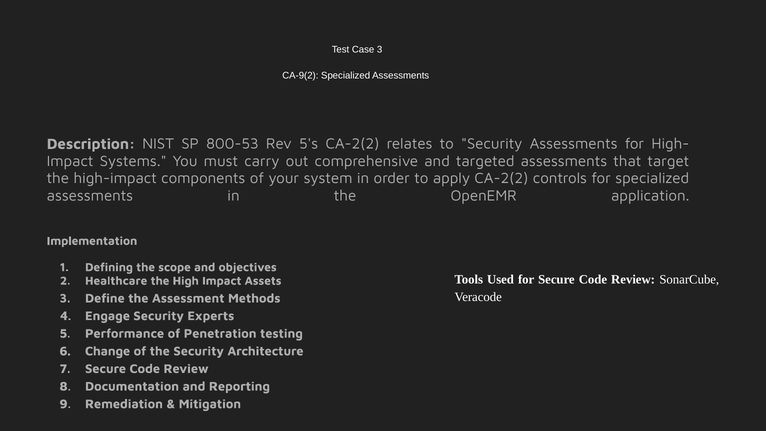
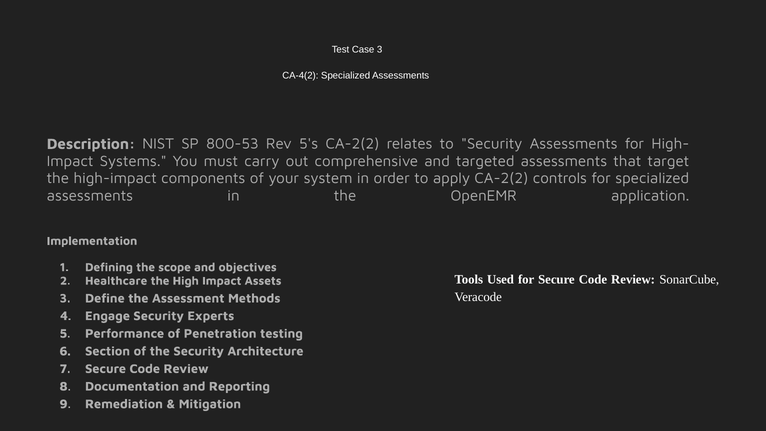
CA-9(2: CA-9(2 -> CA-4(2
Change: Change -> Section
